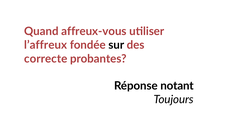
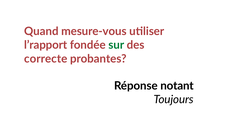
affreux-vous: affreux-vous -> mesure-vous
l’affreux: l’affreux -> l’rapport
sur colour: black -> green
